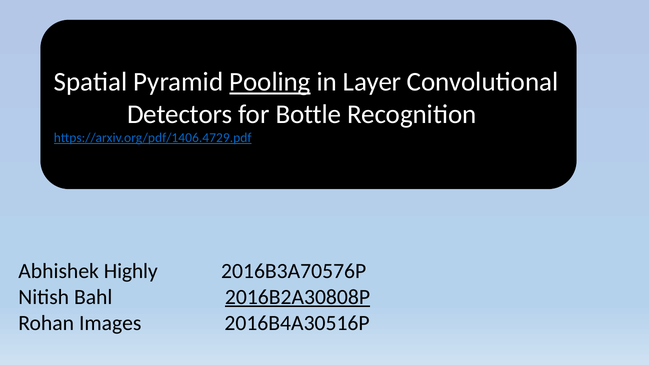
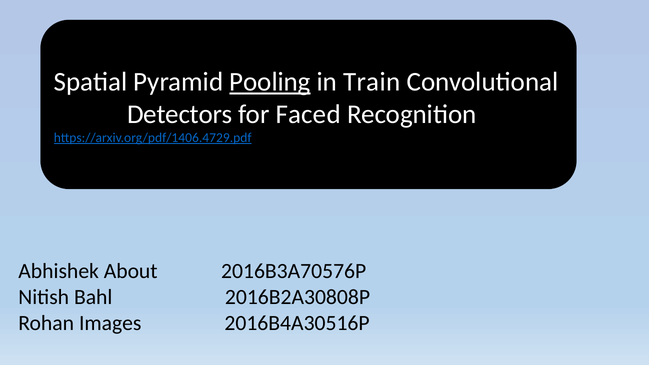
Layer: Layer -> Train
Bottle: Bottle -> Faced
Highly: Highly -> About
2016B2A30808P underline: present -> none
